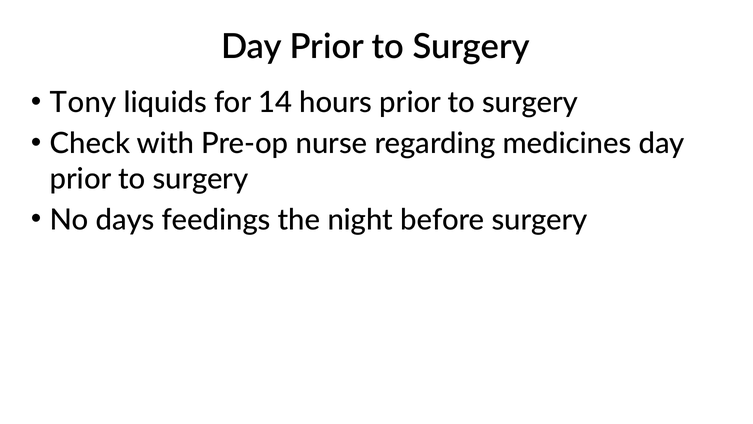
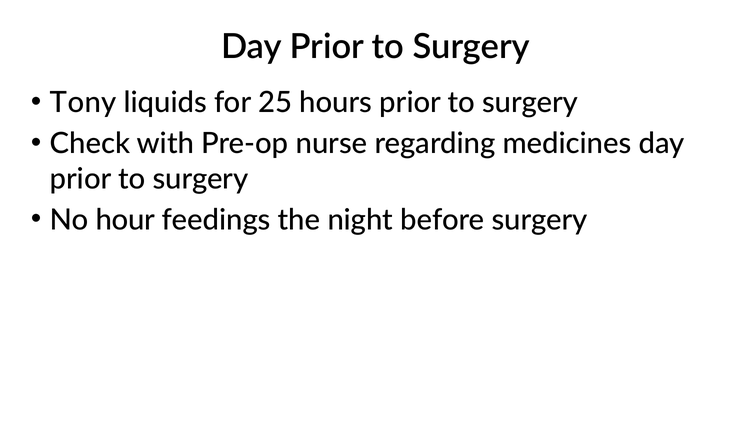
14: 14 -> 25
days: days -> hour
